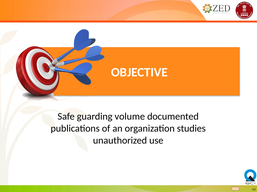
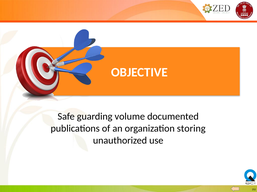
studies: studies -> storing
